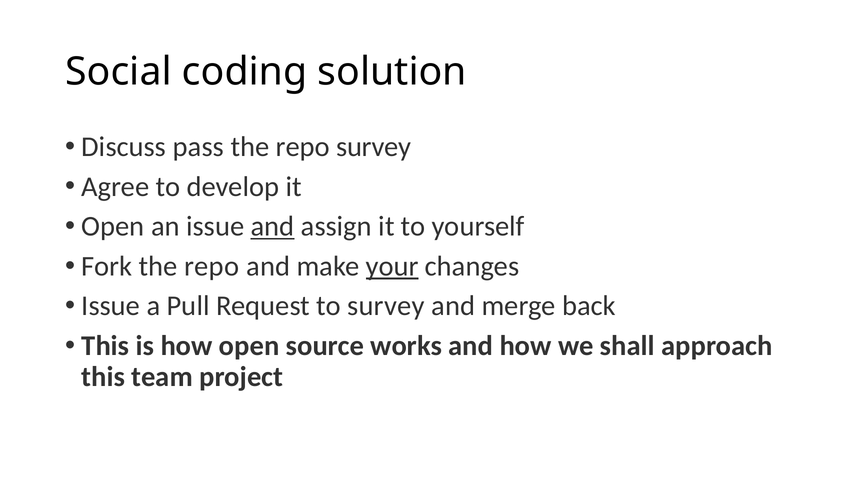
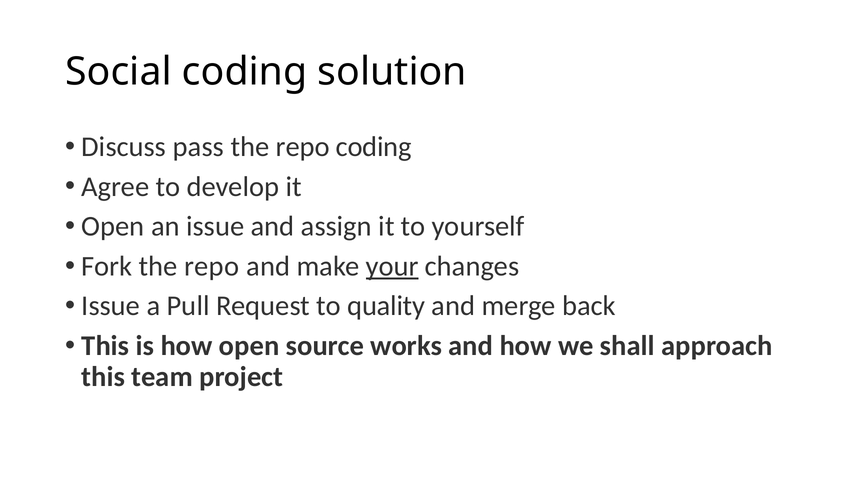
repo survey: survey -> coding
and at (273, 226) underline: present -> none
to survey: survey -> quality
